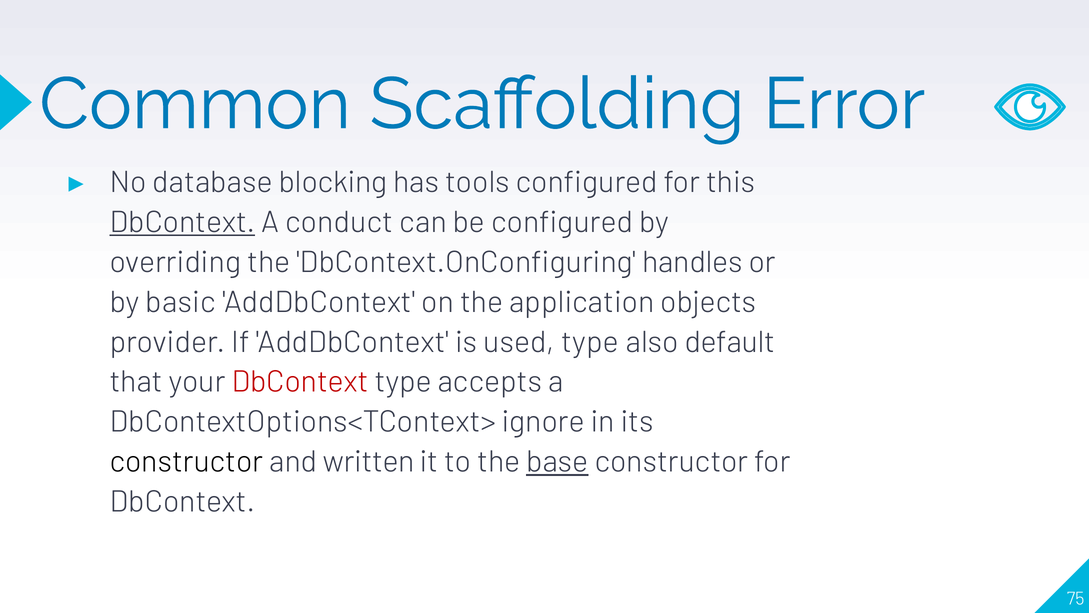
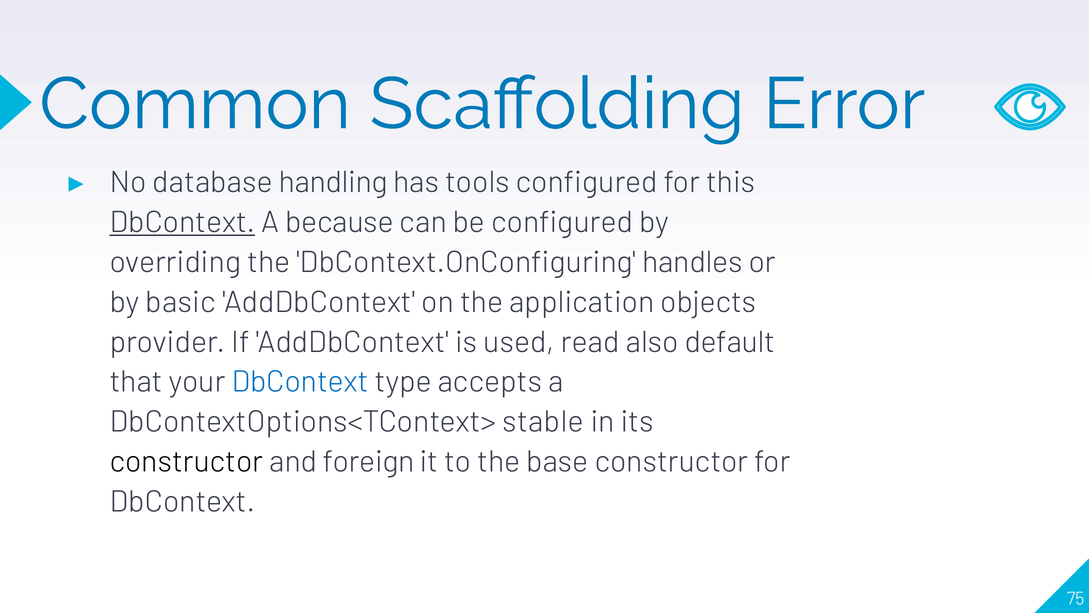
blocking: blocking -> handling
conduct: conduct -> because
used type: type -> read
DbContext at (300, 382) colour: red -> blue
ignore: ignore -> stable
written: written -> foreign
base underline: present -> none
